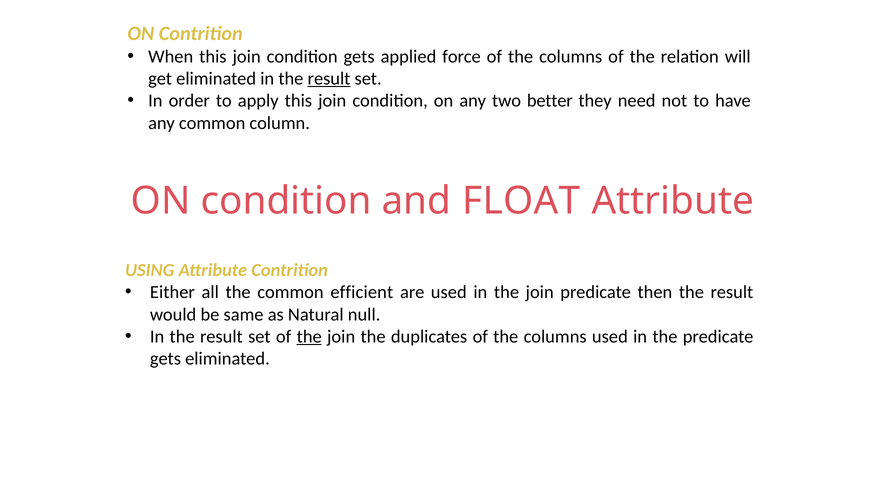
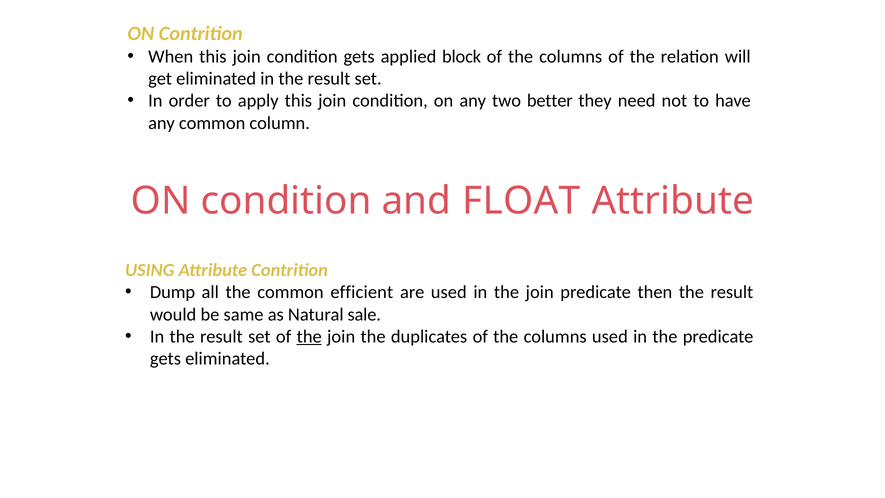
force: force -> block
result at (329, 79) underline: present -> none
Either: Either -> Dump
null: null -> sale
